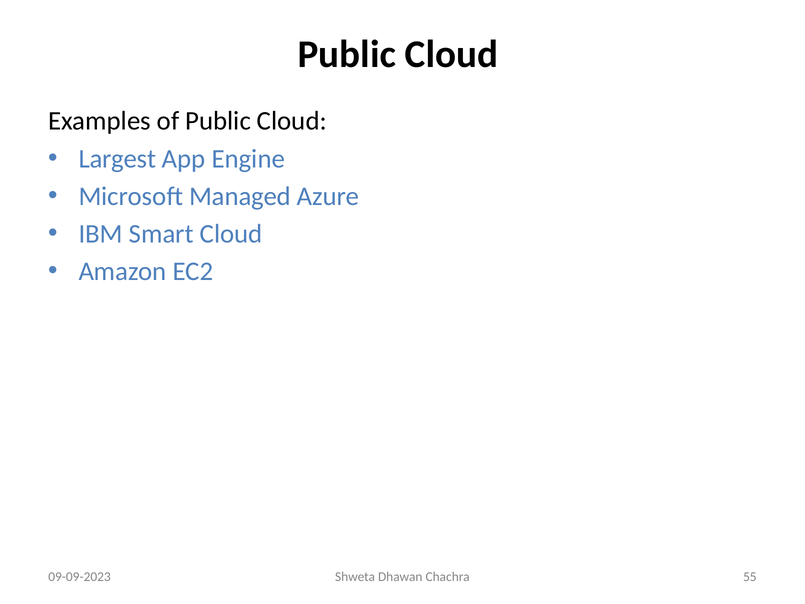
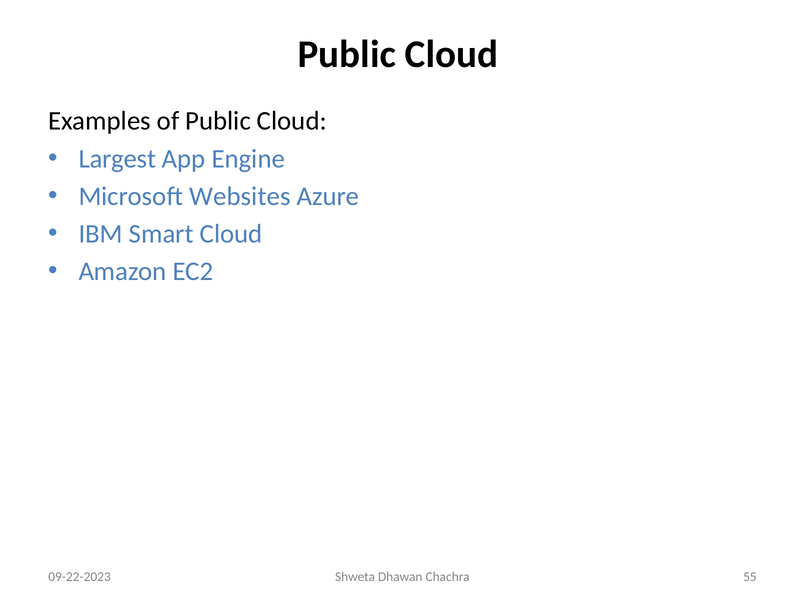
Managed: Managed -> Websites
09-09-2023: 09-09-2023 -> 09-22-2023
